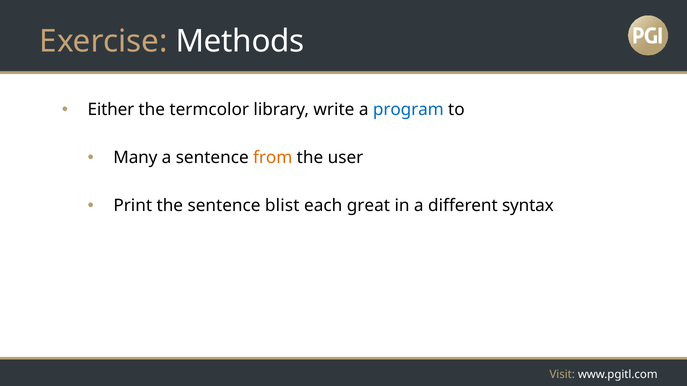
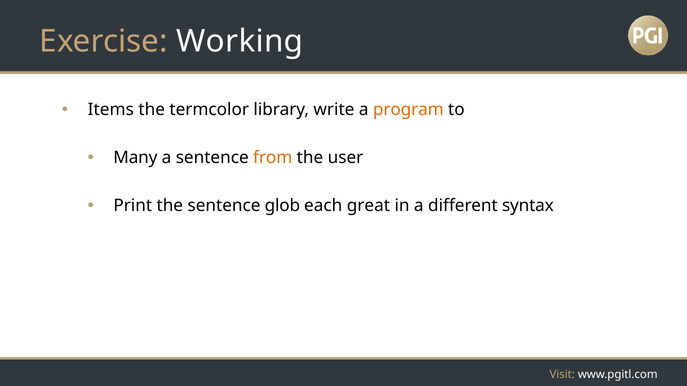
Methods: Methods -> Working
Either: Either -> Items
program colour: blue -> orange
blist: blist -> glob
